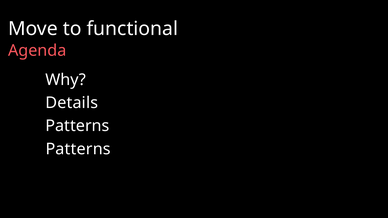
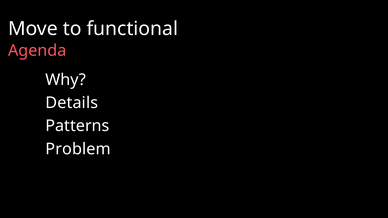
Patterns at (78, 149): Patterns -> Problem
